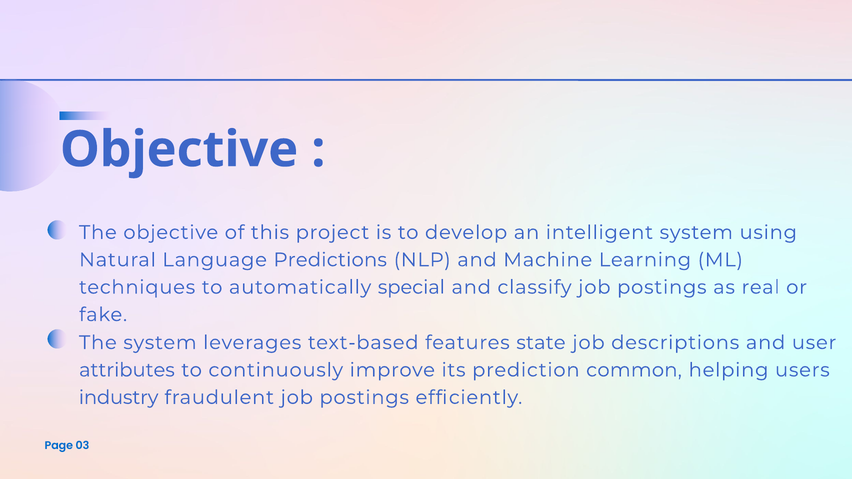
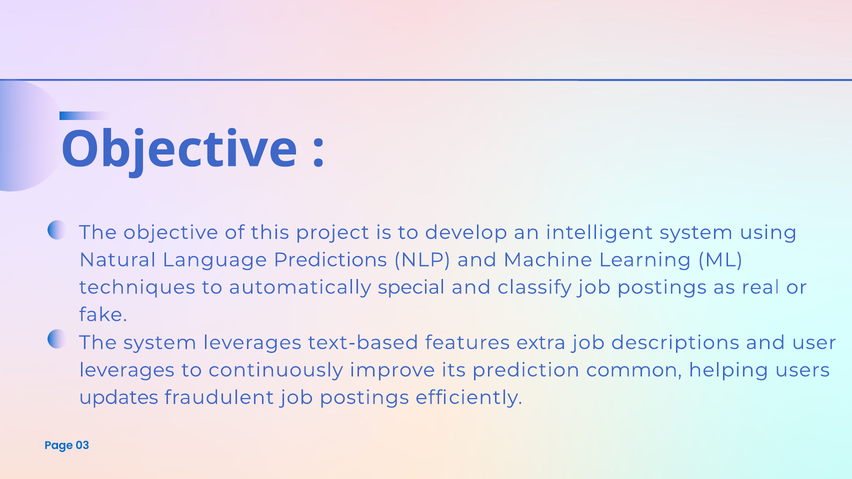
state: state -> extra
attributes at (127, 370): attributes -> leverages
industry: industry -> updates
